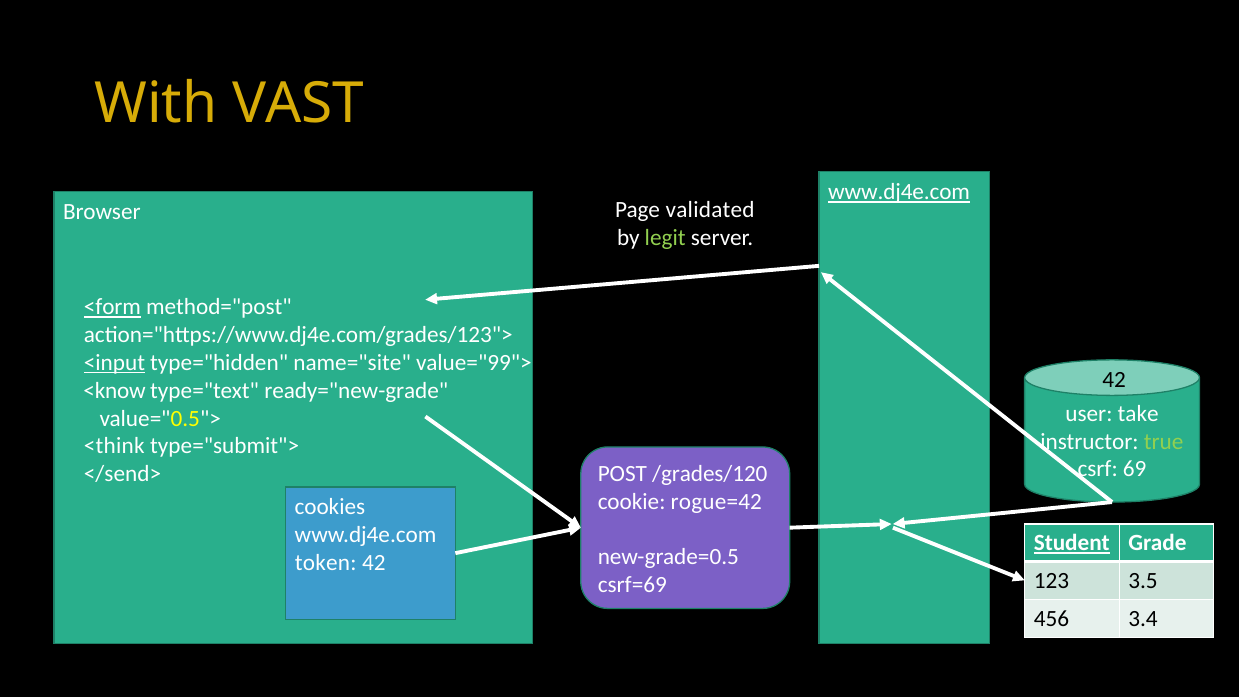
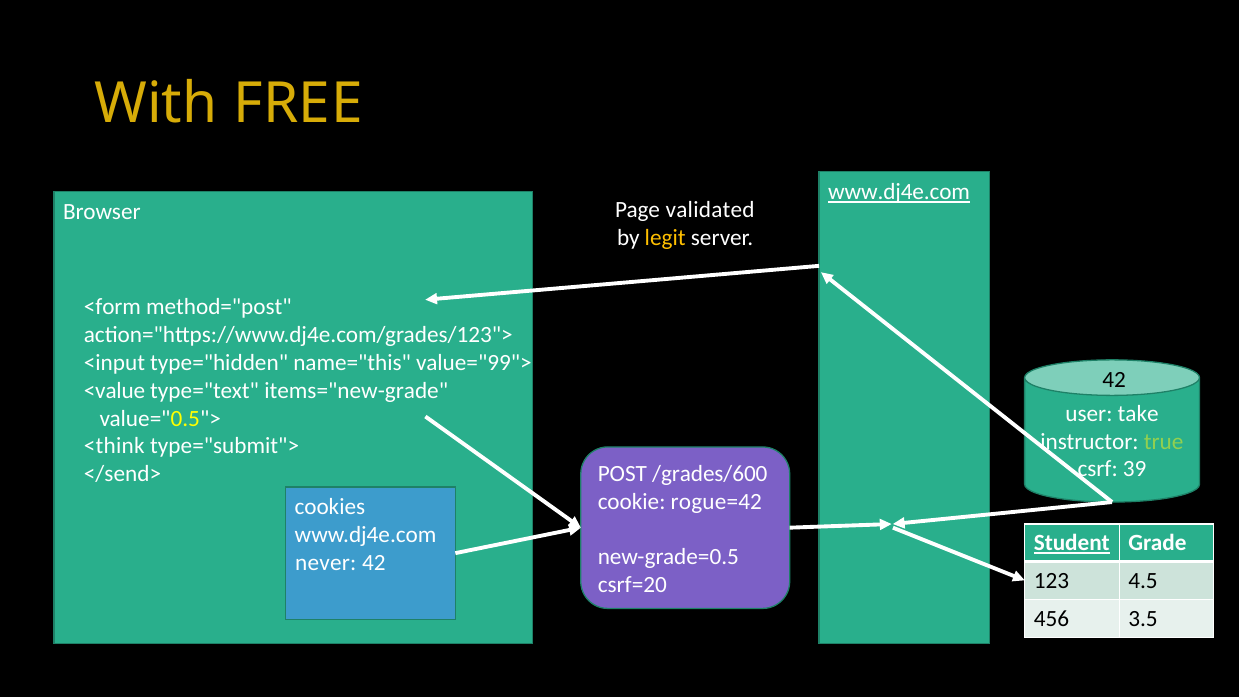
VAST: VAST -> FREE
legit colour: light green -> yellow
<form underline: present -> none
<input underline: present -> none
name="site: name="site -> name="this
<know: <know -> <value
ready="new-grade: ready="new-grade -> items="new-grade
69: 69 -> 39
/grades/120: /grades/120 -> /grades/600
token: token -> never
3.5: 3.5 -> 4.5
csrf=69: csrf=69 -> csrf=20
3.4: 3.4 -> 3.5
